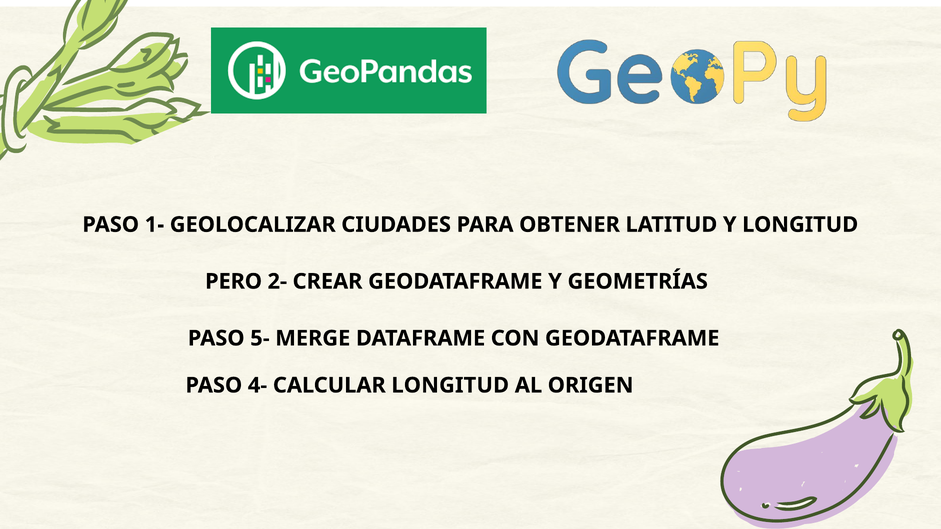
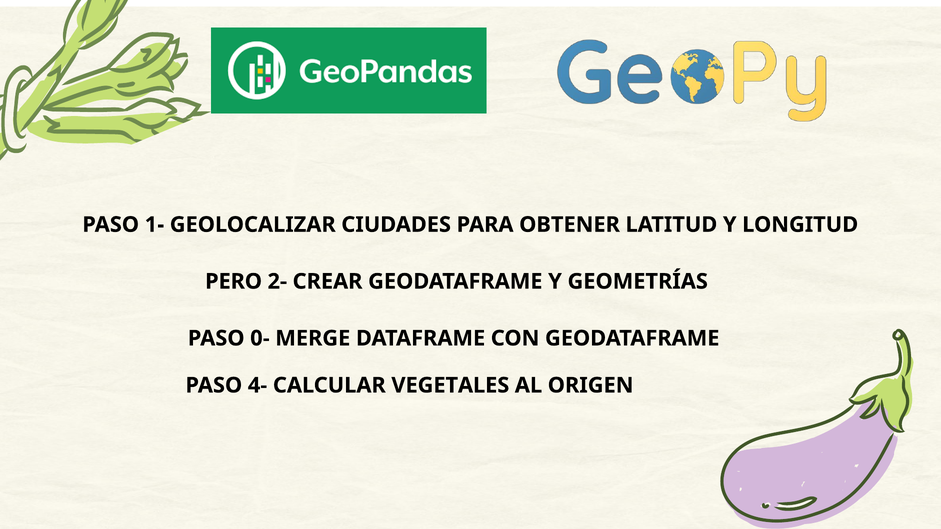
5-: 5- -> 0-
CALCULAR LONGITUD: LONGITUD -> VEGETALES
